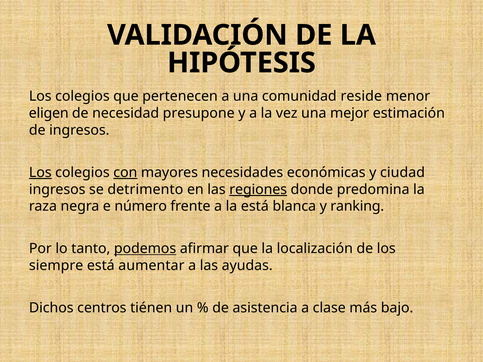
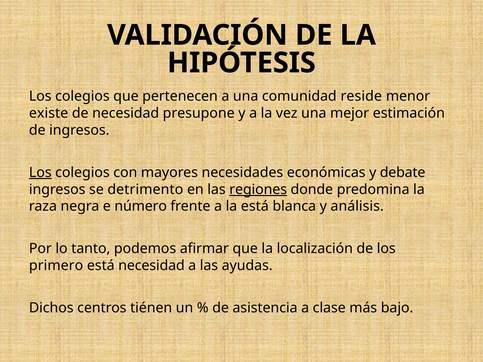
eligen: eligen -> existe
con underline: present -> none
ciudad: ciudad -> debate
ranking: ranking -> análisis
podemos underline: present -> none
siempre: siempre -> primero
está aumentar: aumentar -> necesidad
